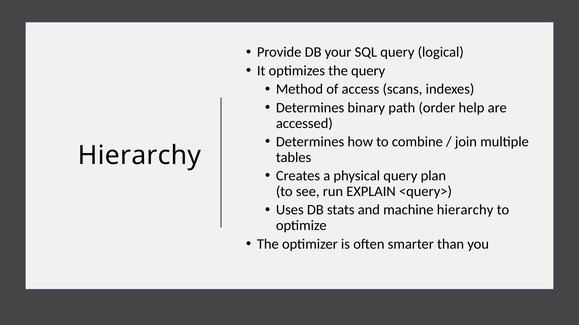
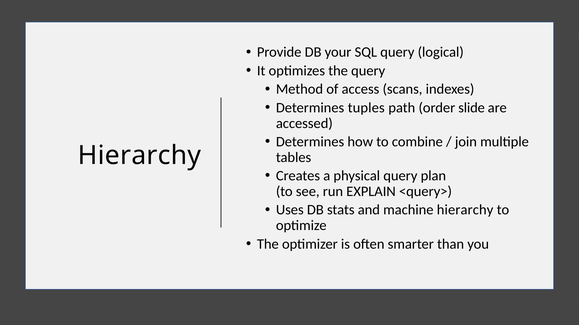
binary: binary -> tuples
help: help -> slide
